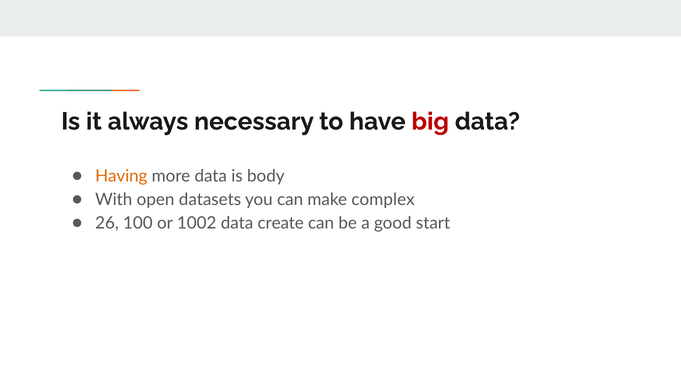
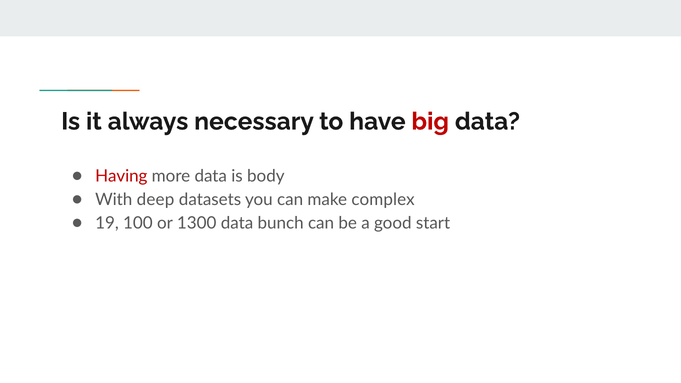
Having colour: orange -> red
open: open -> deep
26: 26 -> 19
1002: 1002 -> 1300
create: create -> bunch
